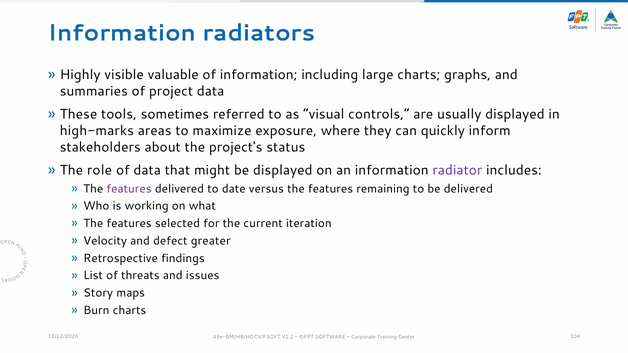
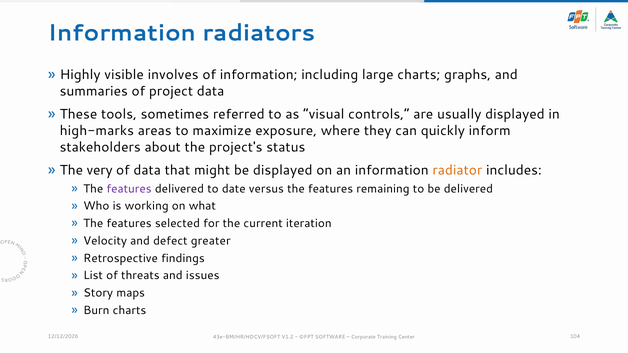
valuable: valuable -> involves
role: role -> very
radiator colour: purple -> orange
